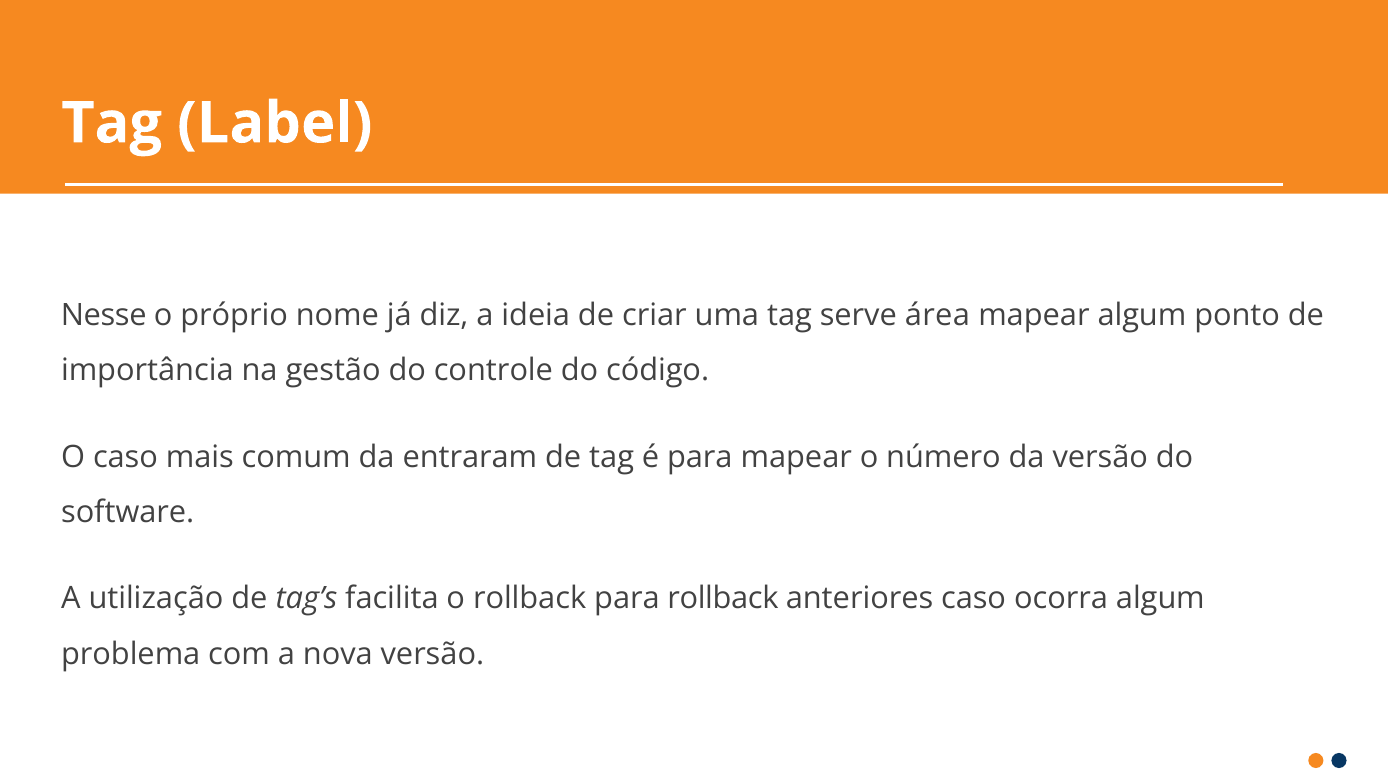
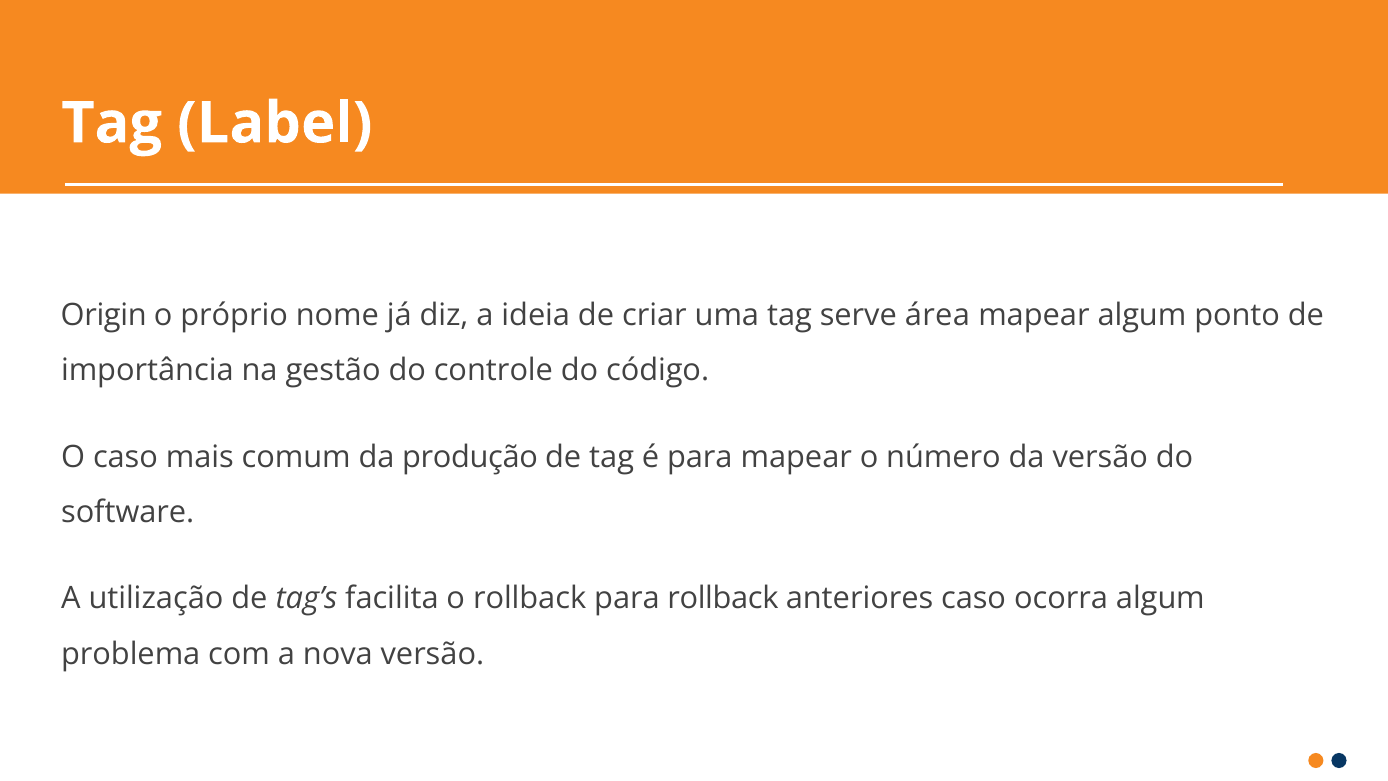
Nesse: Nesse -> Origin
entraram: entraram -> produção
